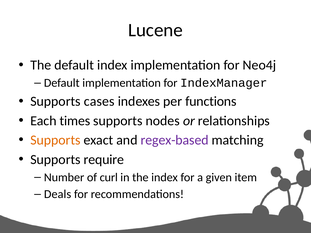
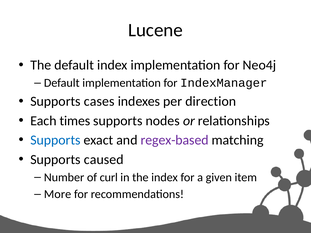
functions: functions -> direction
Supports at (55, 140) colour: orange -> blue
require: require -> caused
Deals: Deals -> More
